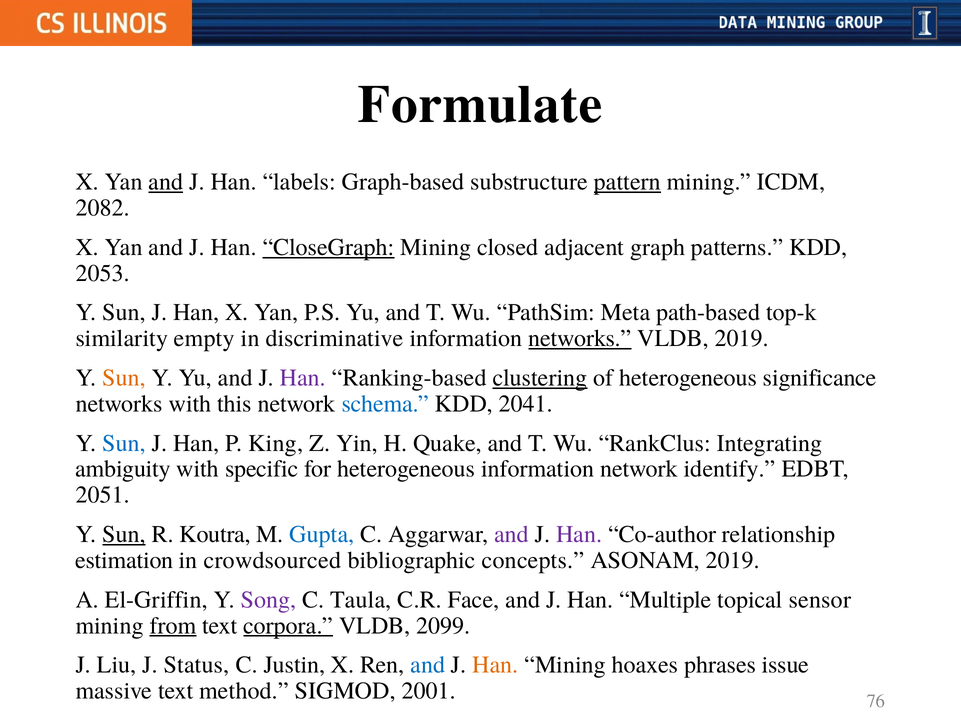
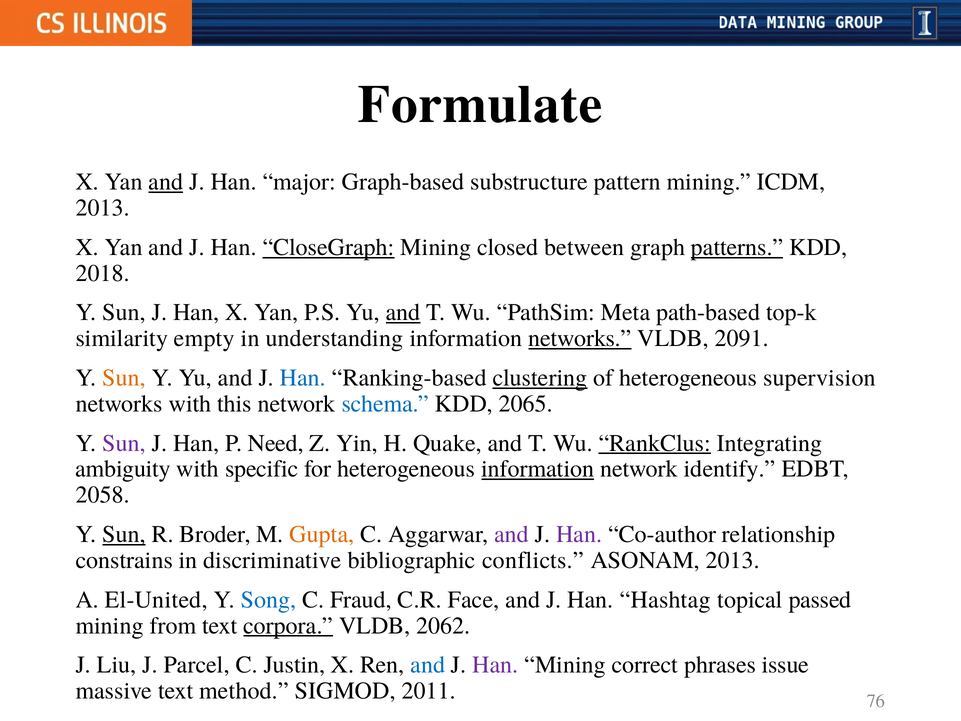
labels: labels -> major
pattern underline: present -> none
2082 at (103, 208): 2082 -> 2013
adjacent: adjacent -> between
patterns underline: none -> present
2053: 2053 -> 2018
and at (403, 312) underline: none -> present
discriminative: discriminative -> understanding
VLDB 2019: 2019 -> 2091
Han at (303, 378) colour: purple -> blue
significance: significance -> supervision
2041: 2041 -> 2065
Sun at (124, 443) colour: blue -> purple
King: King -> Need
RankClus underline: none -> present
information at (538, 469) underline: none -> present
2051: 2051 -> 2058
Koutra: Koutra -> Broder
Gupta colour: blue -> orange
estimation: estimation -> constrains
crowdsourced: crowdsourced -> discriminative
concepts: concepts -> conflicts
ASONAM 2019: 2019 -> 2013
El-Griffin: El-Griffin -> El-United
Song colour: purple -> blue
Taula: Taula -> Fraud
Multiple: Multiple -> Hashtag
sensor: sensor -> passed
from underline: present -> none
2099: 2099 -> 2062
Status: Status -> Parcel
Han at (495, 665) colour: orange -> purple
hoaxes: hoaxes -> correct
2001: 2001 -> 2011
